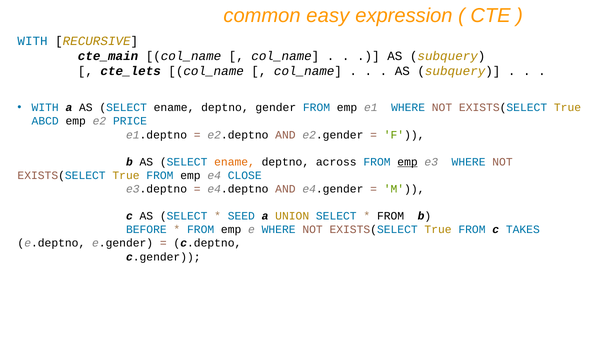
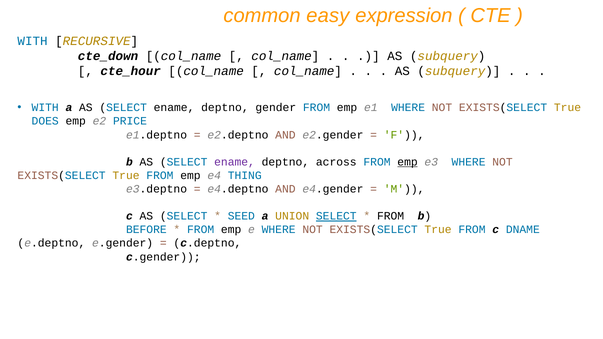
cte_main: cte_main -> cte_down
cte_lets: cte_lets -> cte_hour
ABCD: ABCD -> DOES
ename at (235, 162) colour: orange -> purple
CLOSE: CLOSE -> THING
SELECT at (336, 216) underline: none -> present
TAKES: TAKES -> DNAME
